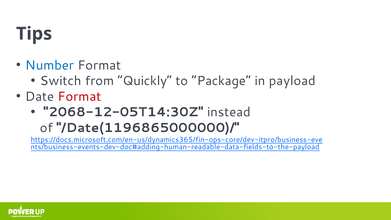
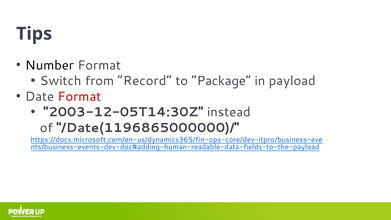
Number colour: blue -> black
Quickly: Quickly -> Record
2068-12-05T14:30Z: 2068-12-05T14:30Z -> 2003-12-05T14:30Z
